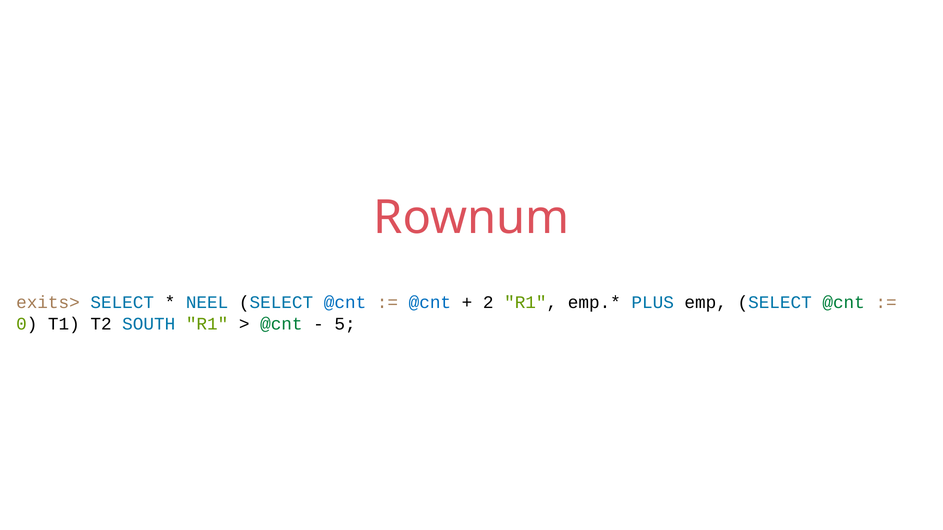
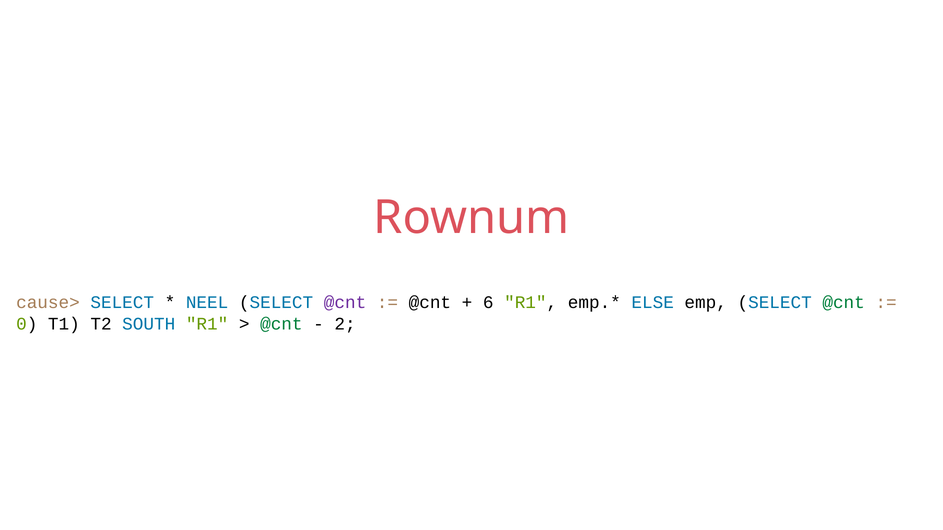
exits>: exits> -> cause>
@cnt at (345, 303) colour: blue -> purple
@cnt at (430, 303) colour: blue -> black
2: 2 -> 6
PLUS: PLUS -> ELSE
5: 5 -> 2
